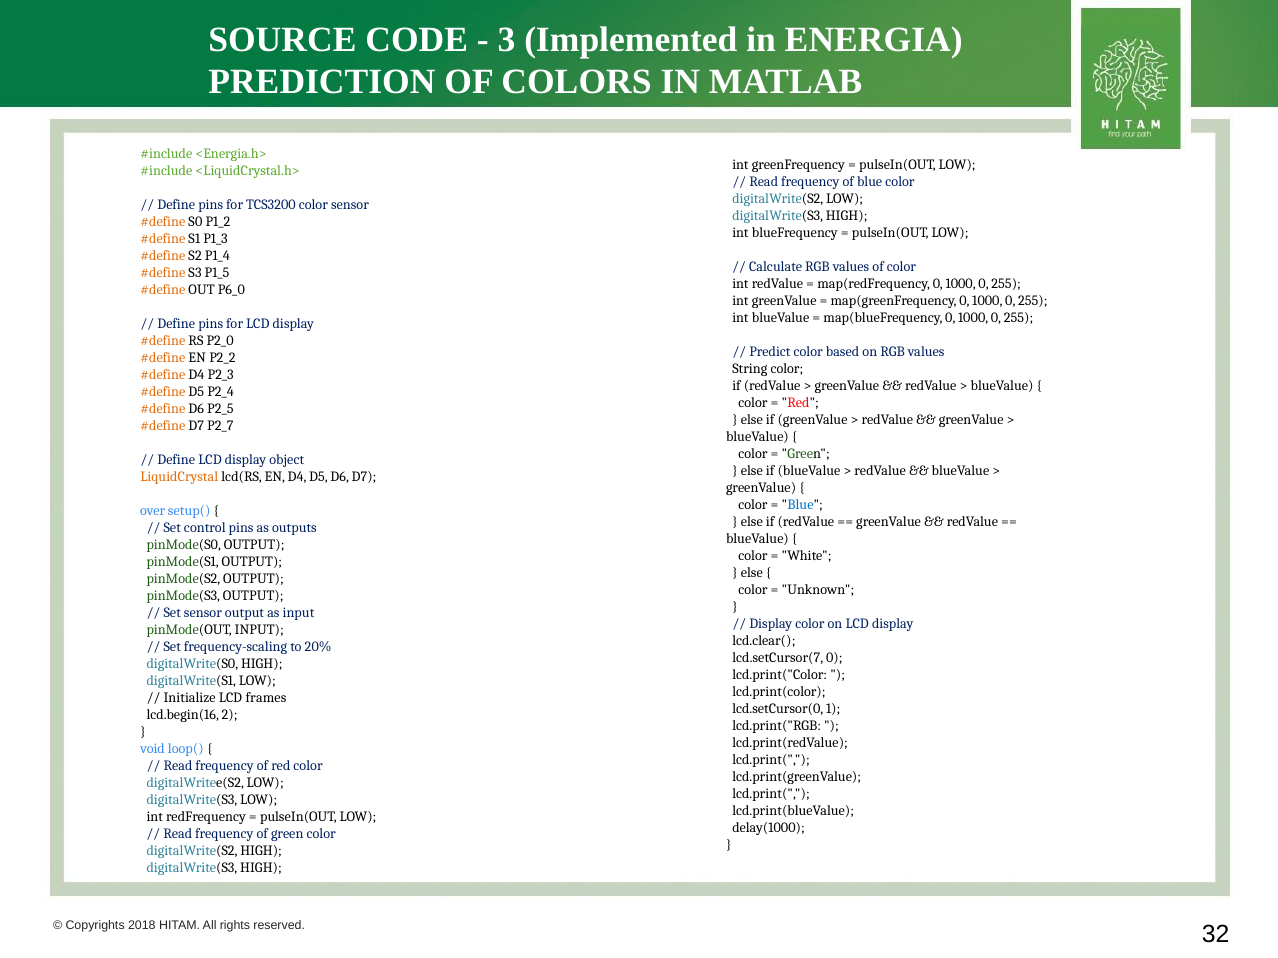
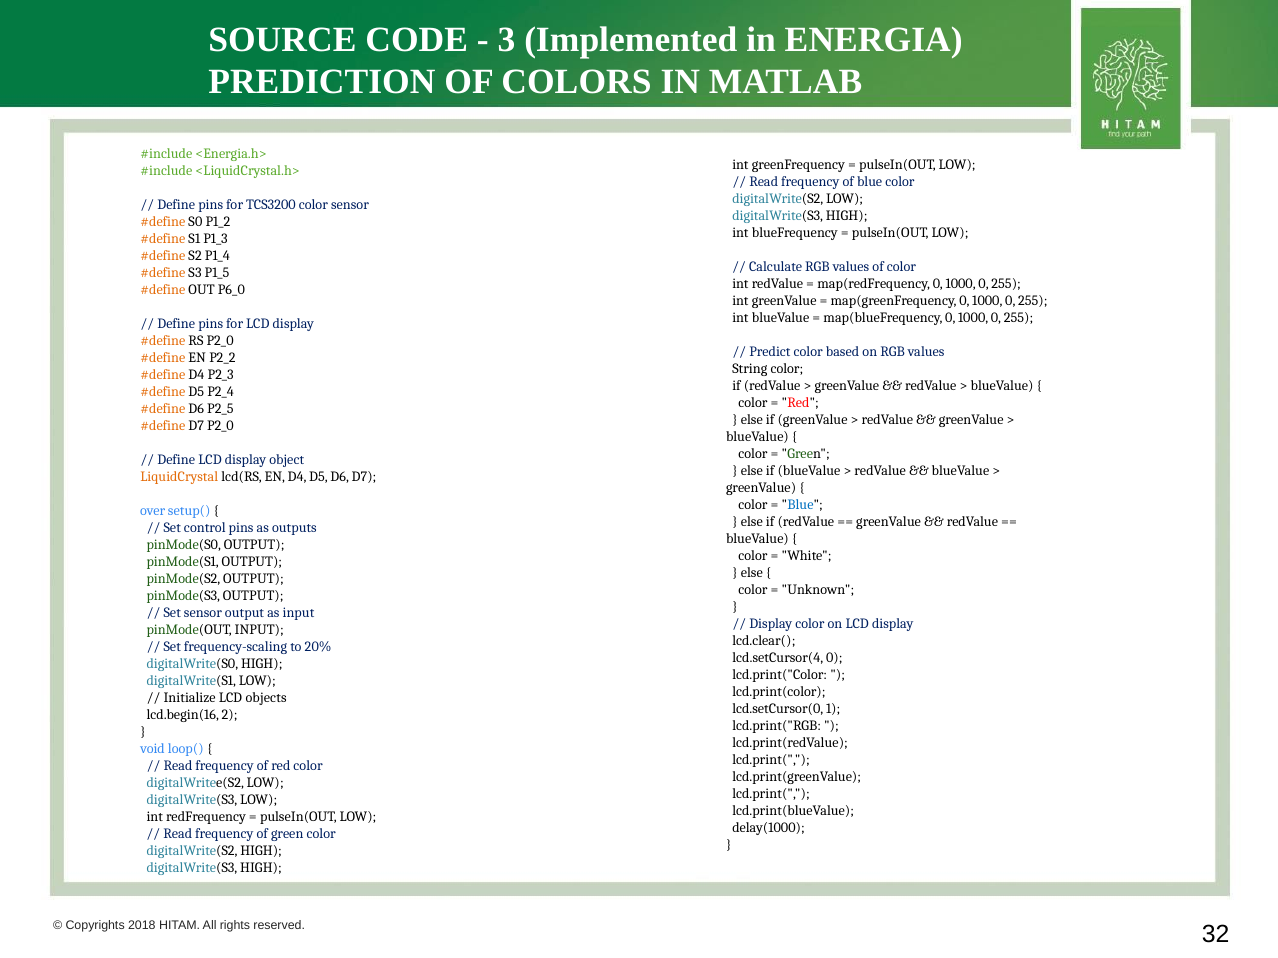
D7 P2_7: P2_7 -> P2_0
lcd.setCursor(7: lcd.setCursor(7 -> lcd.setCursor(4
frames: frames -> objects
